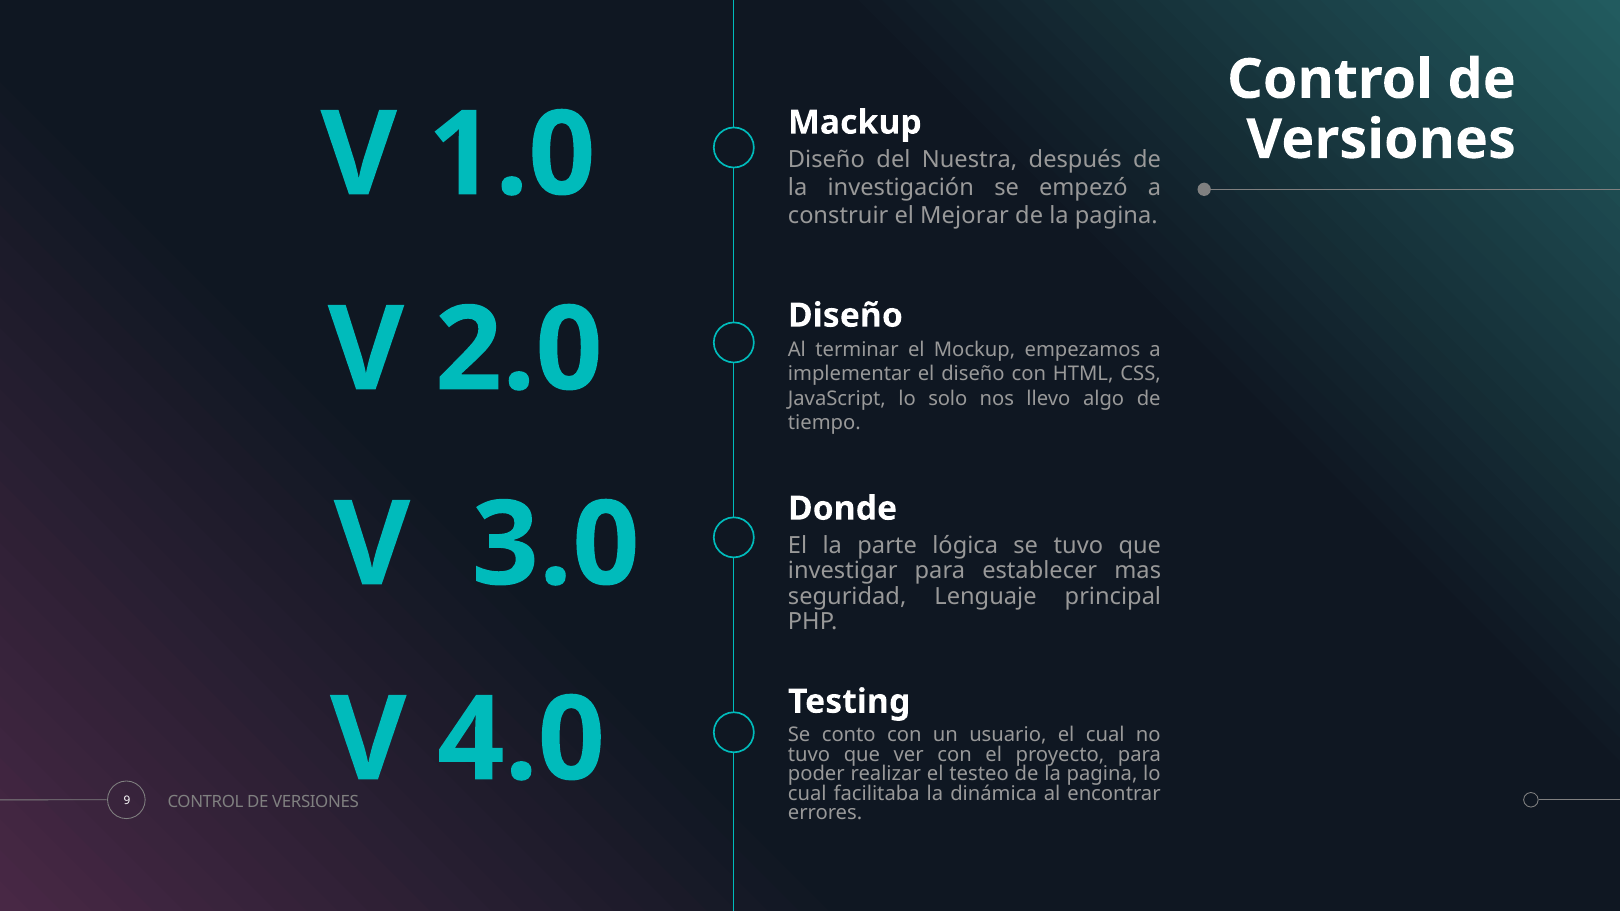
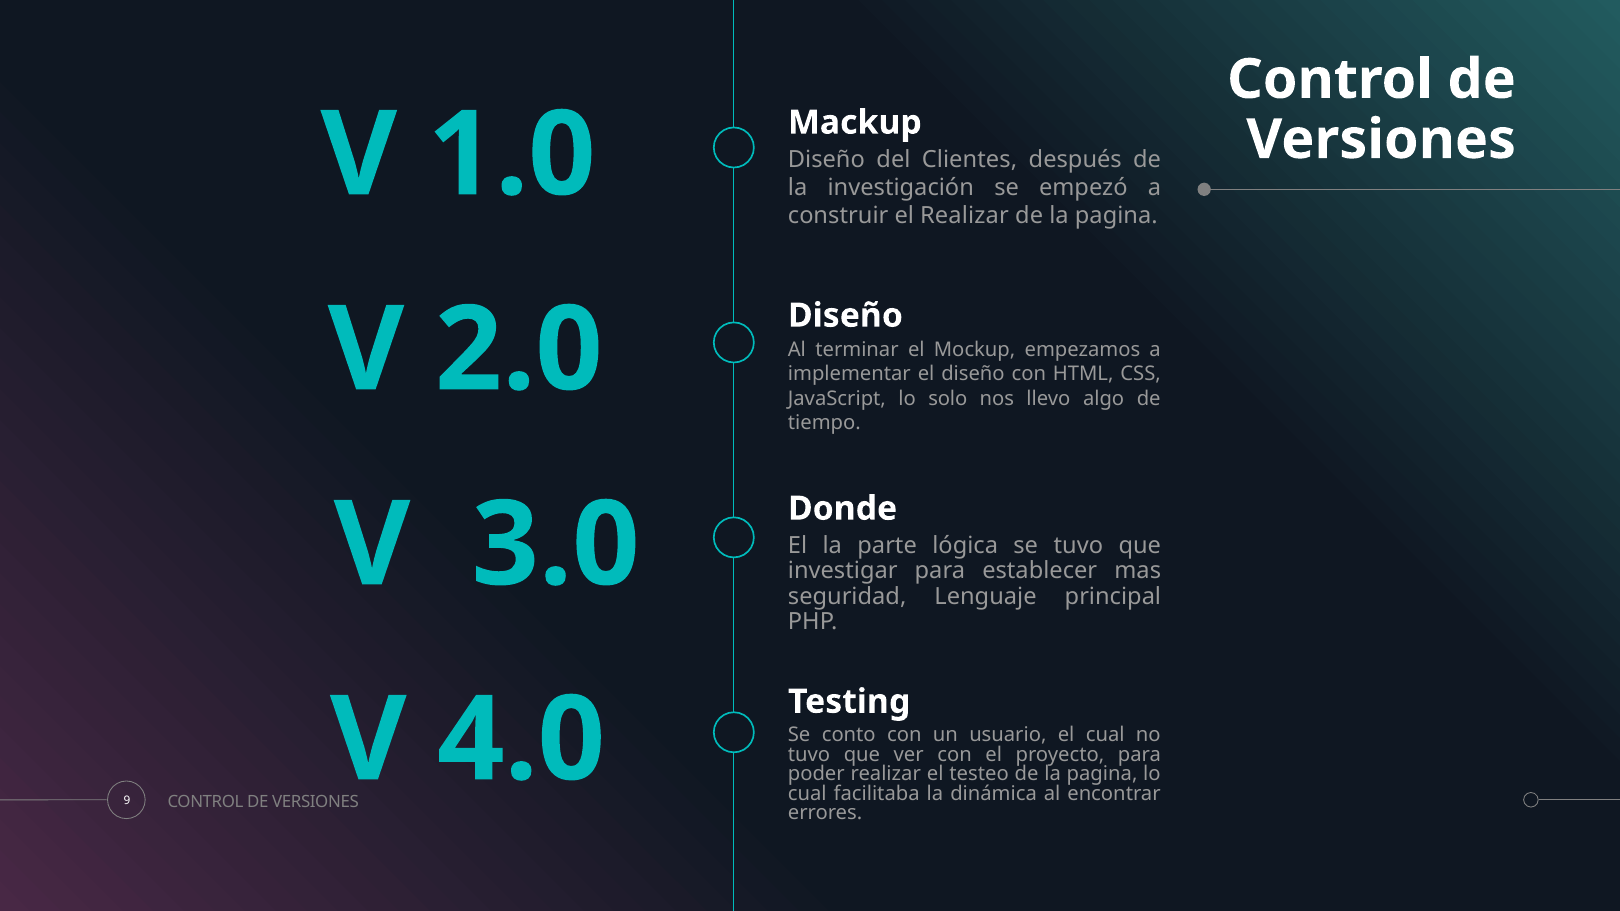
Nuestra: Nuestra -> Clientes
el Mejorar: Mejorar -> Realizar
